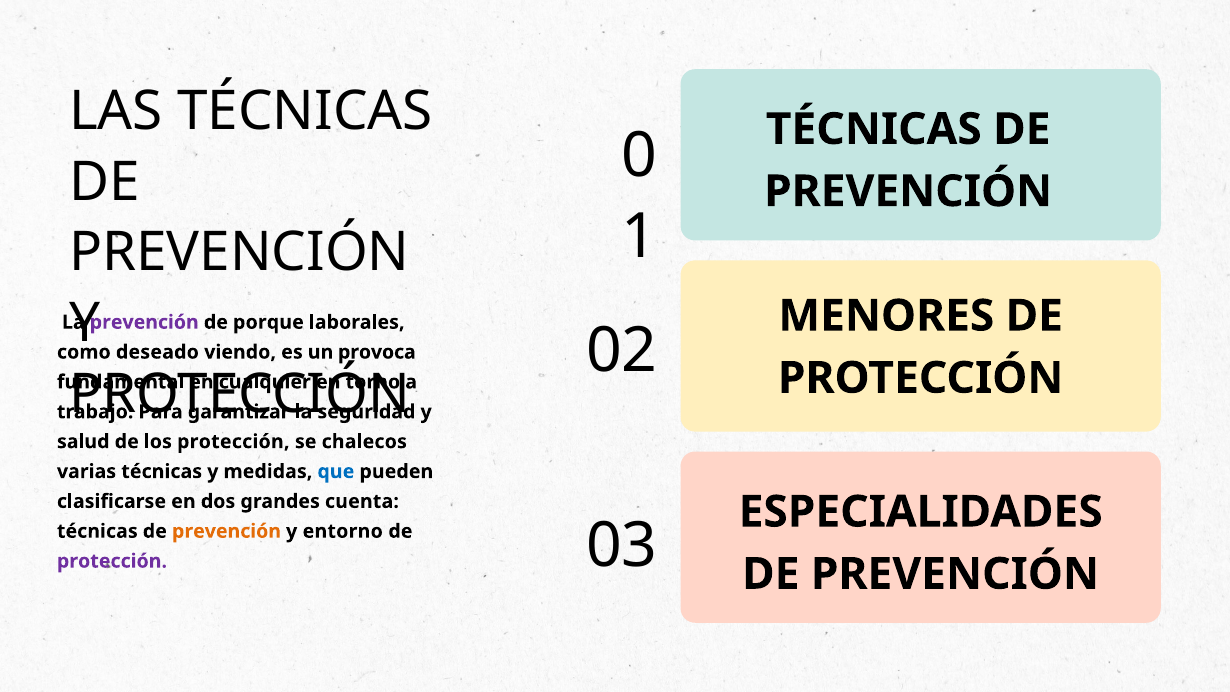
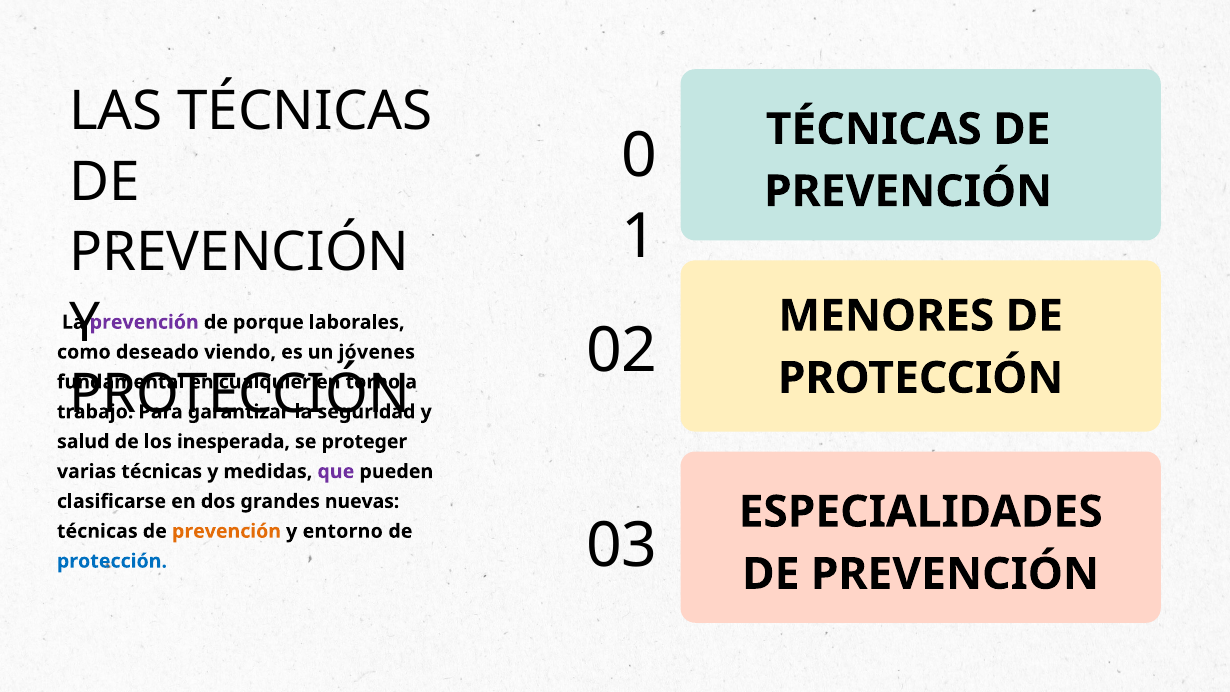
provoca: provoca -> jóvenes
los protección: protección -> inesperada
chalecos: chalecos -> proteger
que colour: blue -> purple
cuenta: cuenta -> nuevas
protección at (112, 561) colour: purple -> blue
